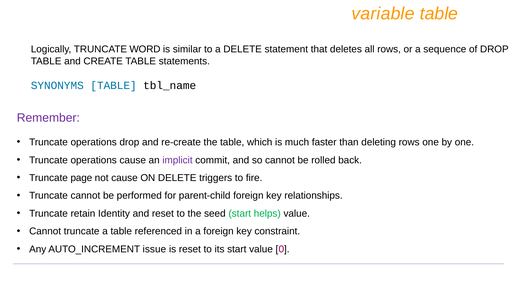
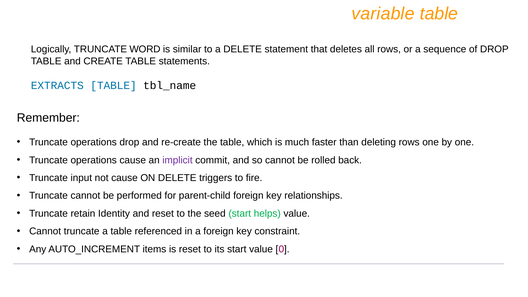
SYNONYMS: SYNONYMS -> EXTRACTS
Remember colour: purple -> black
page: page -> input
issue: issue -> items
